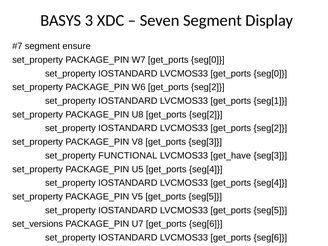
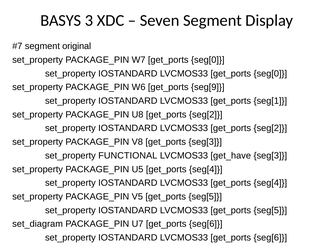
ensure: ensure -> original
W6 get_ports seg[2: seg[2 -> seg[9
set_versions: set_versions -> set_diagram
